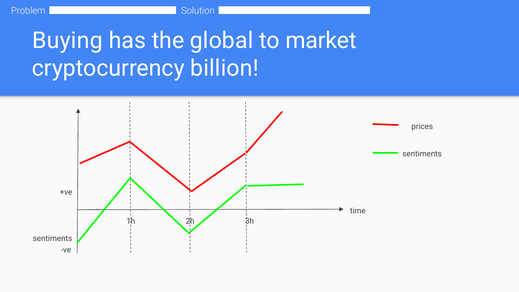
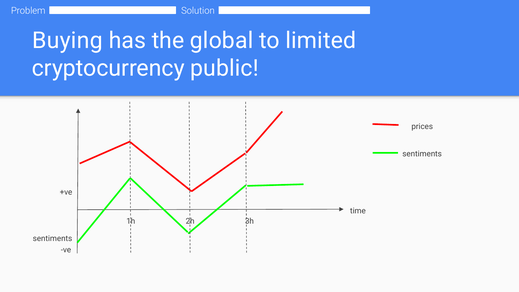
market: market -> limited
billion: billion -> public
